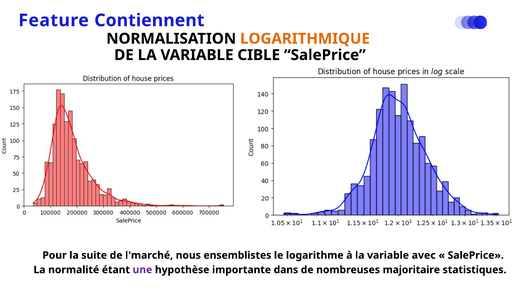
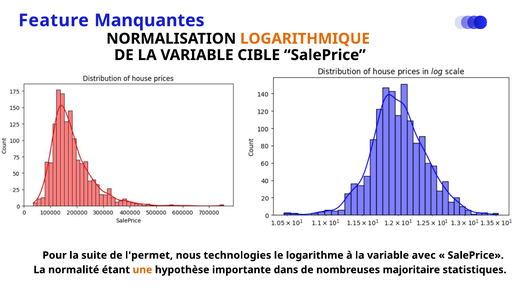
Contiennent: Contiennent -> Manquantes
l'marché: l'marché -> l'permet
ensemblistes: ensemblistes -> technologies
une colour: purple -> orange
